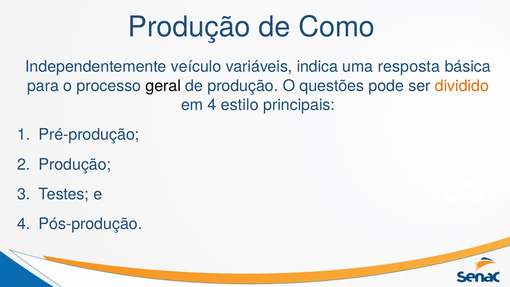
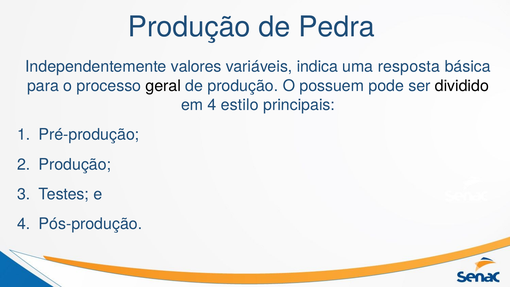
Como: Como -> Pedra
veículo: veículo -> valores
questões: questões -> possuem
dividido colour: orange -> black
